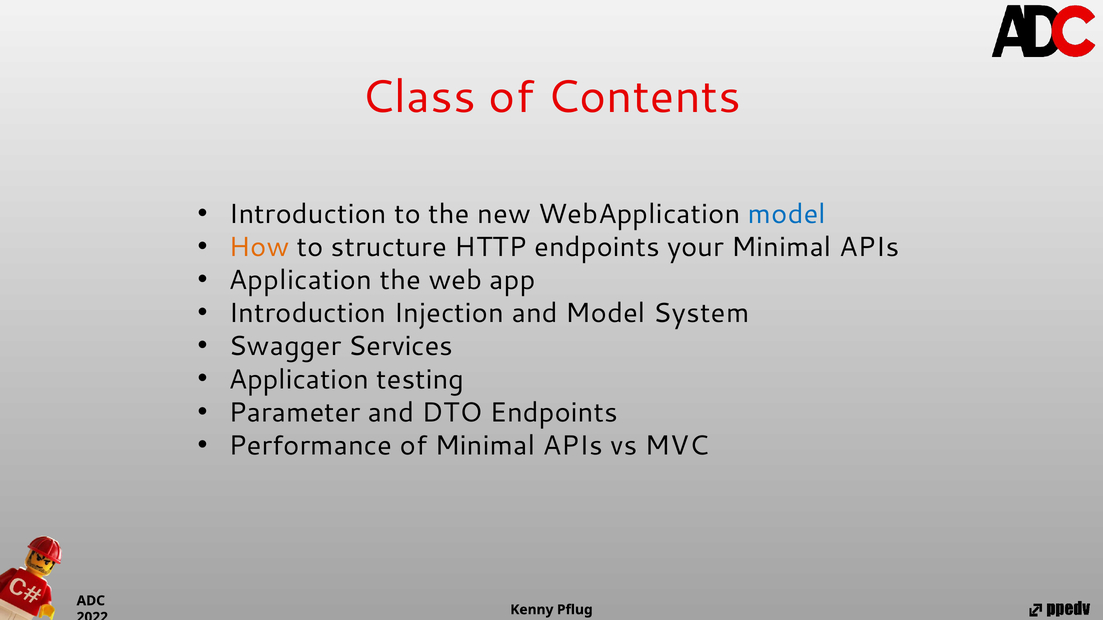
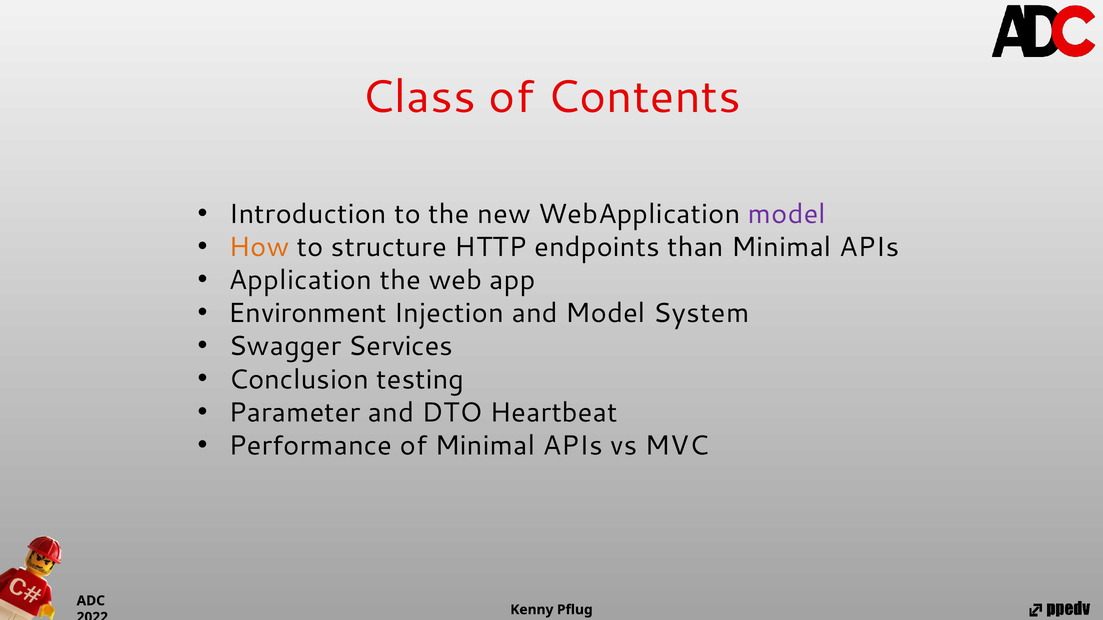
model at (787, 214) colour: blue -> purple
your: your -> than
Introduction at (307, 313): Introduction -> Environment
Application at (299, 380): Application -> Conclusion
DTO Endpoints: Endpoints -> Heartbeat
